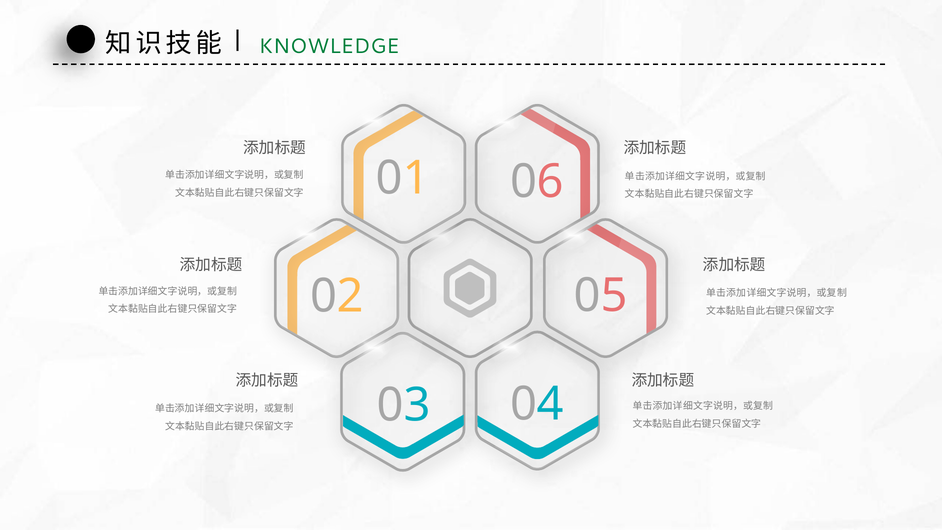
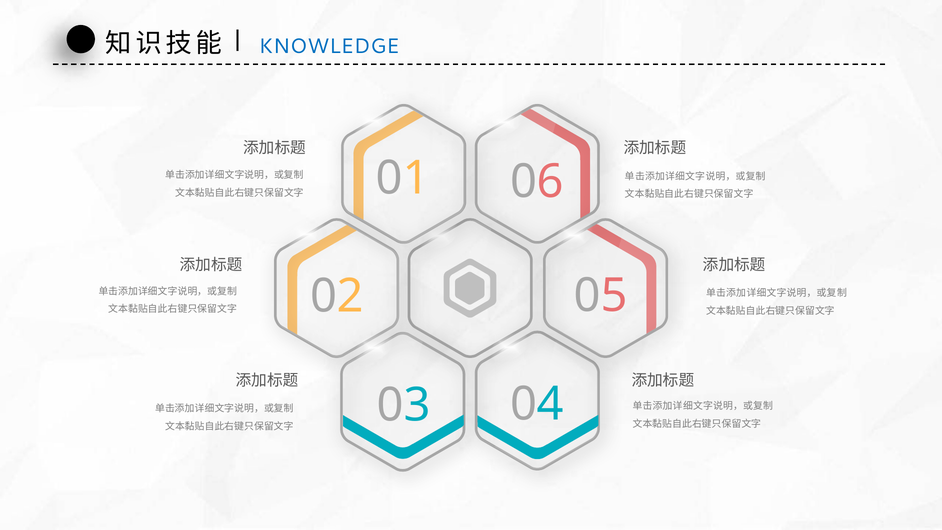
KNOWLEDGE colour: green -> blue
